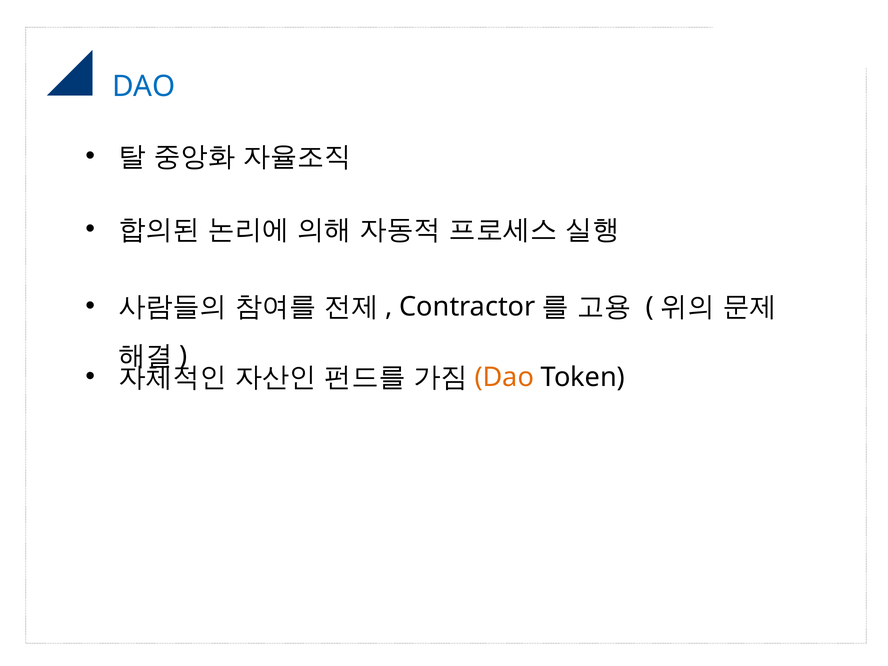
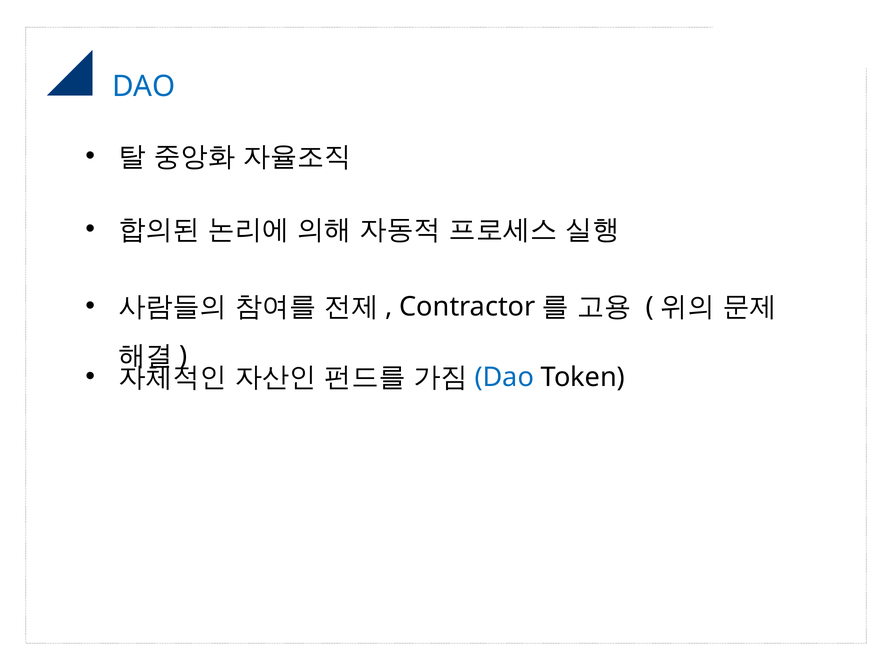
Dao at (504, 377) colour: orange -> blue
